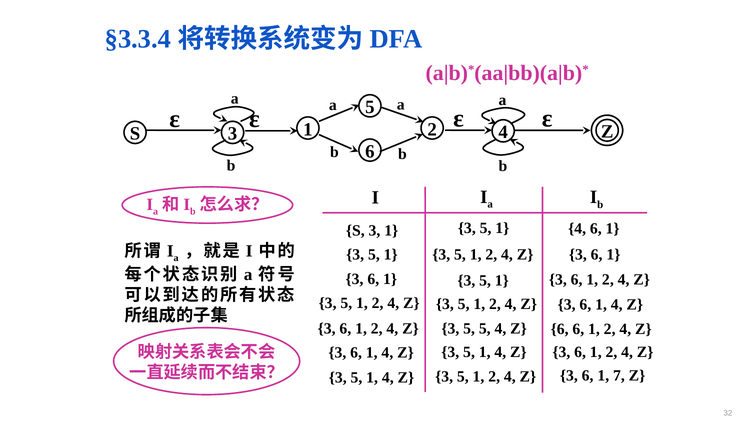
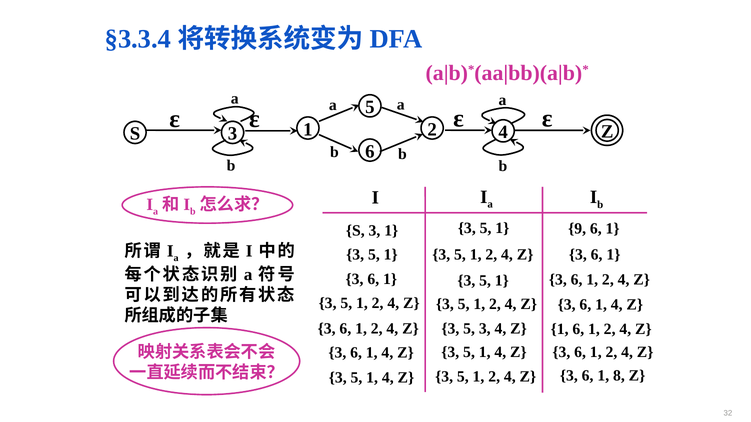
4 at (577, 229): 4 -> 9
5 5: 5 -> 3
Z 6: 6 -> 1
7: 7 -> 8
